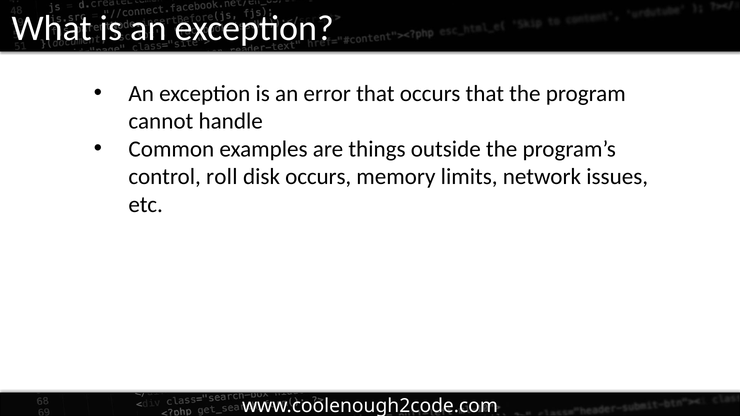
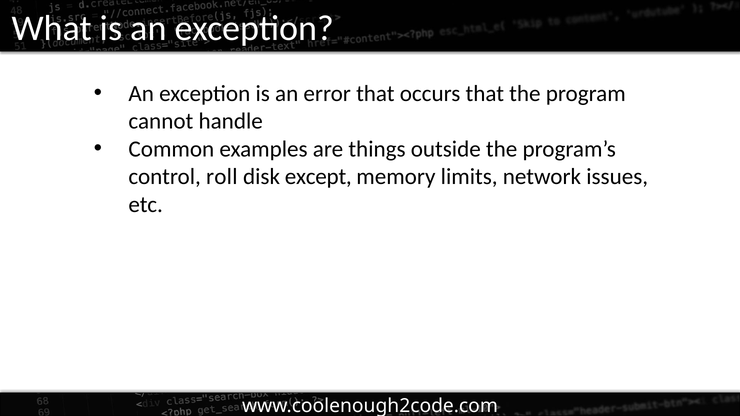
disk occurs: occurs -> except
